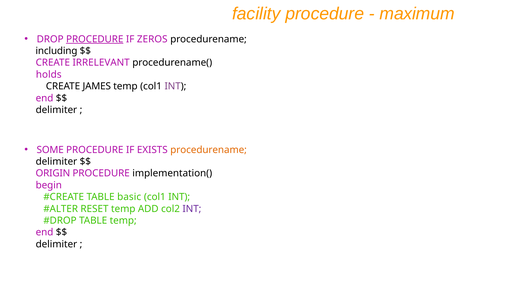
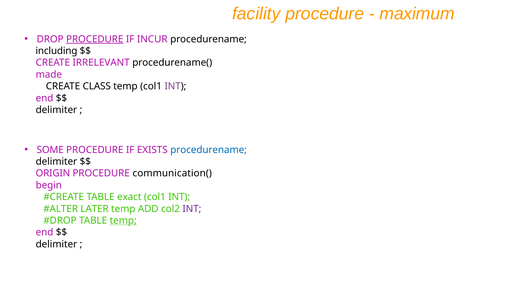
ZEROS: ZEROS -> INCUR
holds: holds -> made
JAMES: JAMES -> CLASS
procedurename at (209, 150) colour: orange -> blue
implementation(: implementation( -> communication(
basic: basic -> exact
RESET: RESET -> LATER
temp at (123, 220) underline: none -> present
